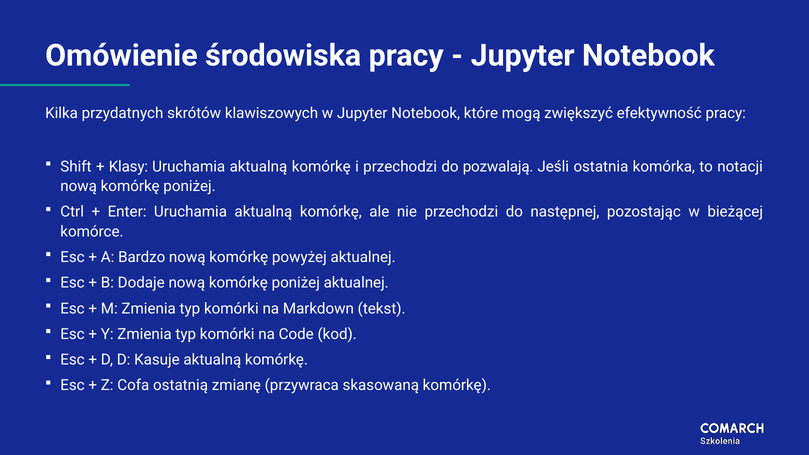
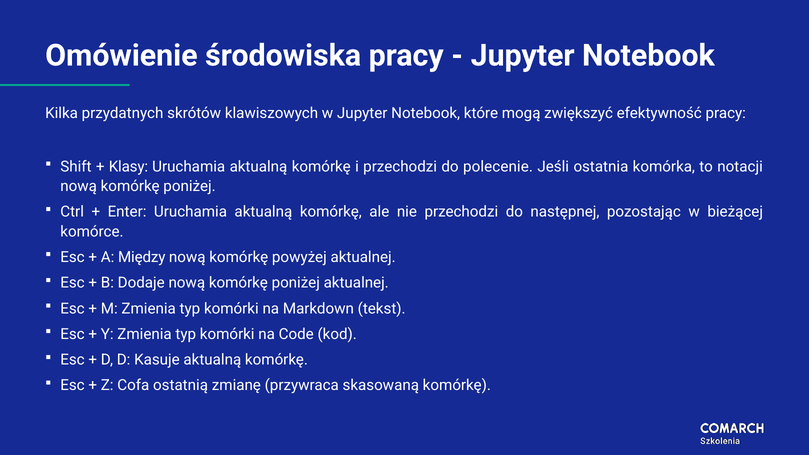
pozwalają: pozwalają -> polecenie
Bardzo: Bardzo -> Między
